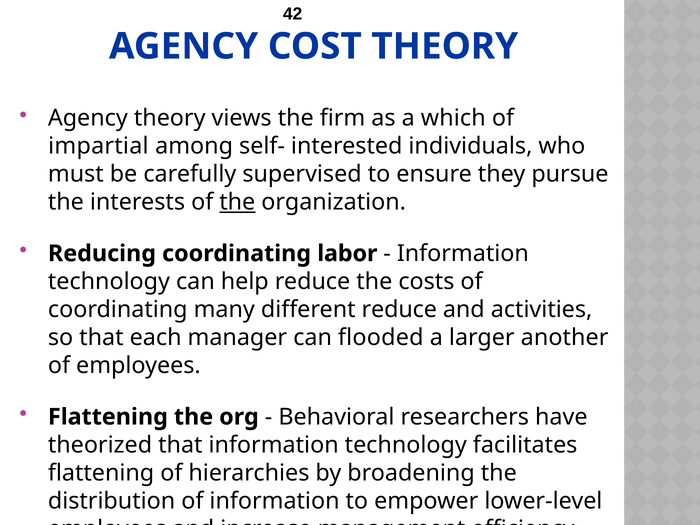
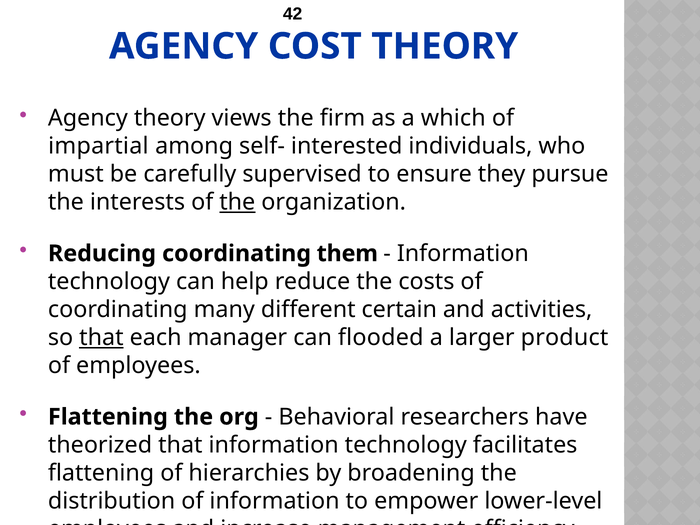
labor: labor -> them
different reduce: reduce -> certain
that at (101, 338) underline: none -> present
another: another -> product
